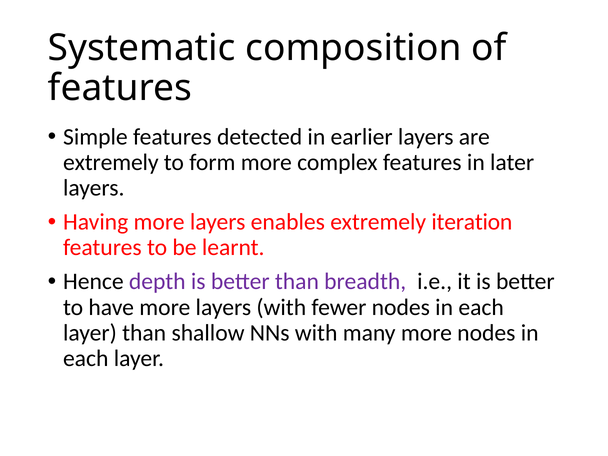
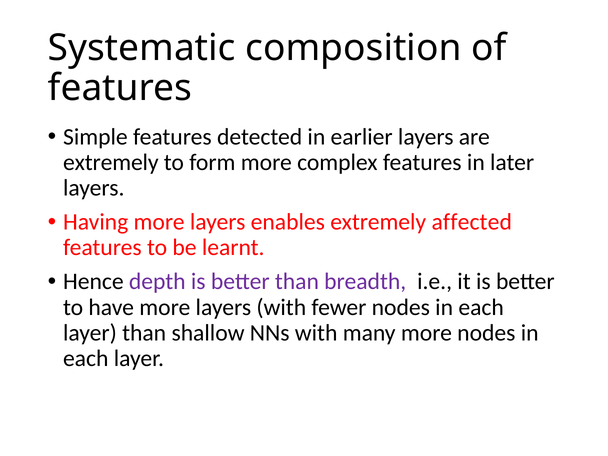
iteration: iteration -> affected
